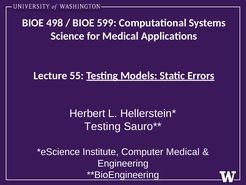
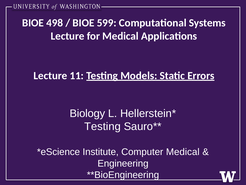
Science at (68, 36): Science -> Lecture
55: 55 -> 11
Herbert: Herbert -> Biology
